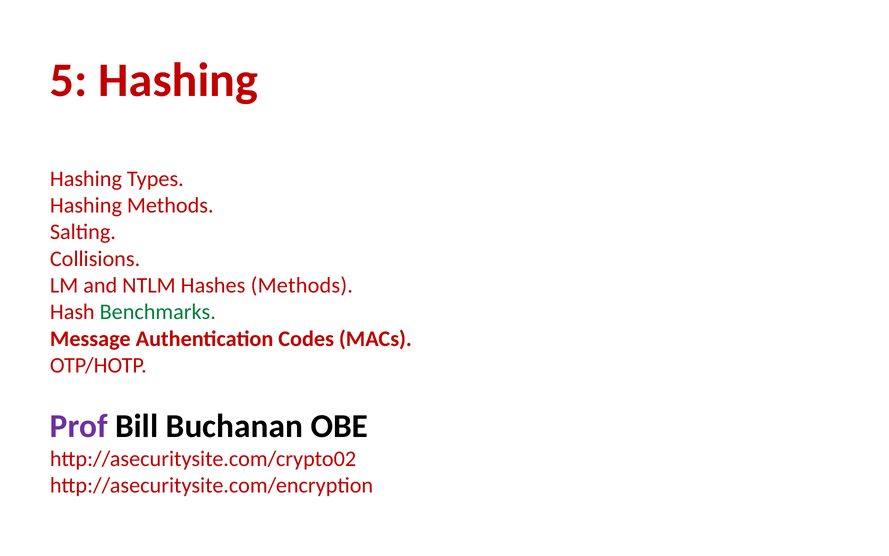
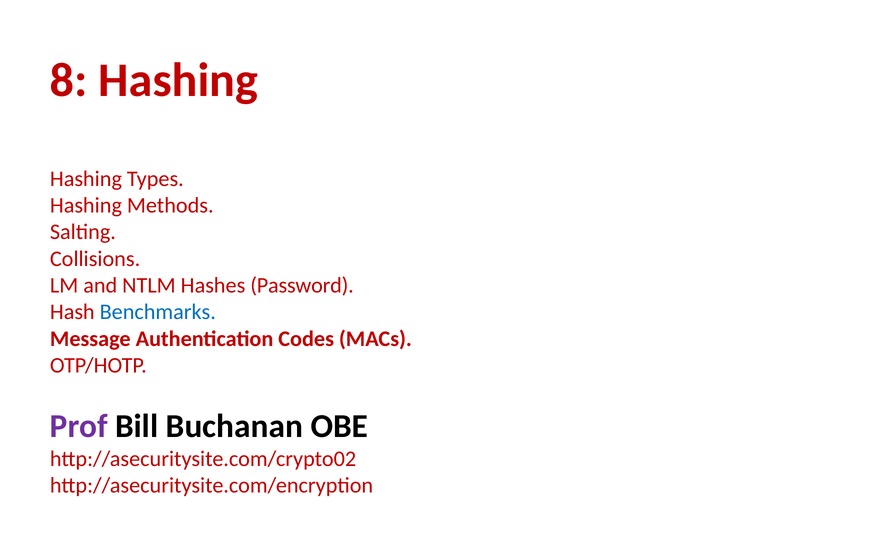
5: 5 -> 8
Hashes Methods: Methods -> Password
Benchmarks colour: green -> blue
